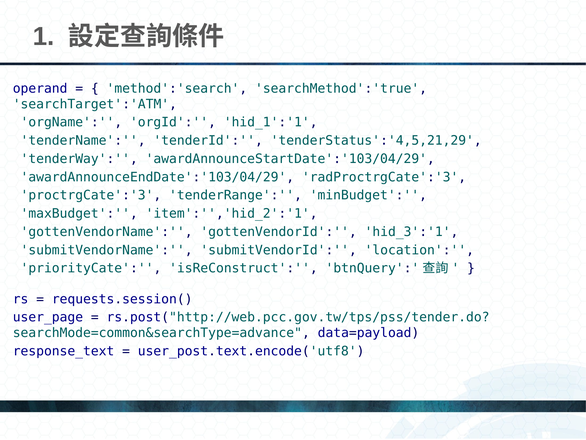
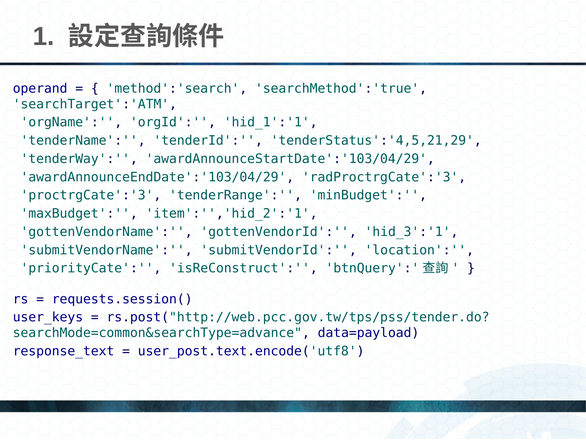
user_page: user_page -> user_keys
